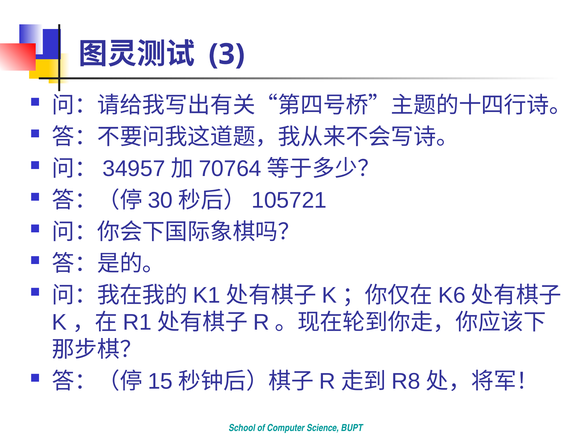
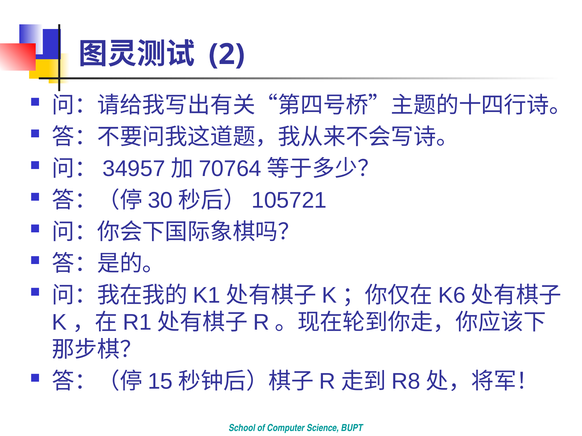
3: 3 -> 2
